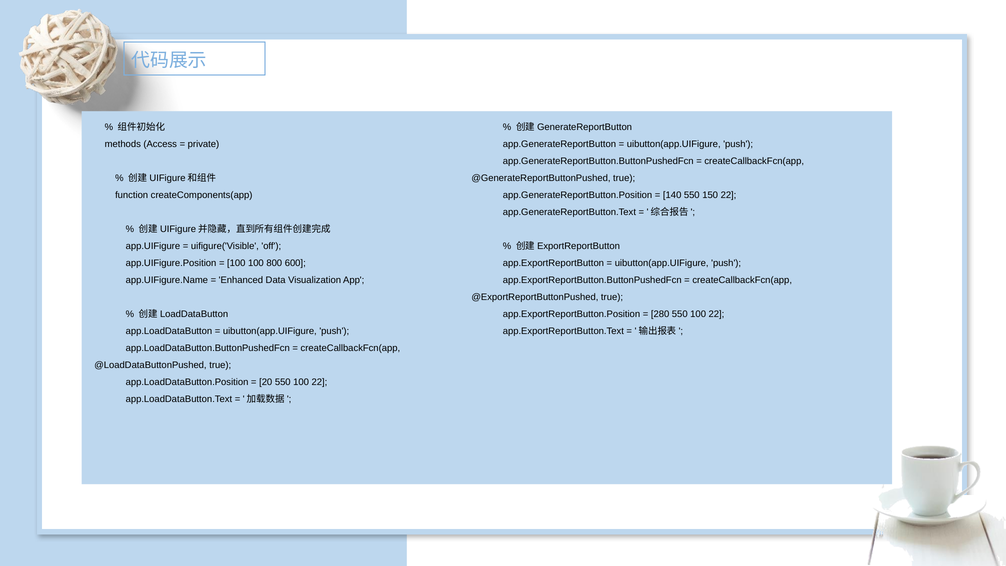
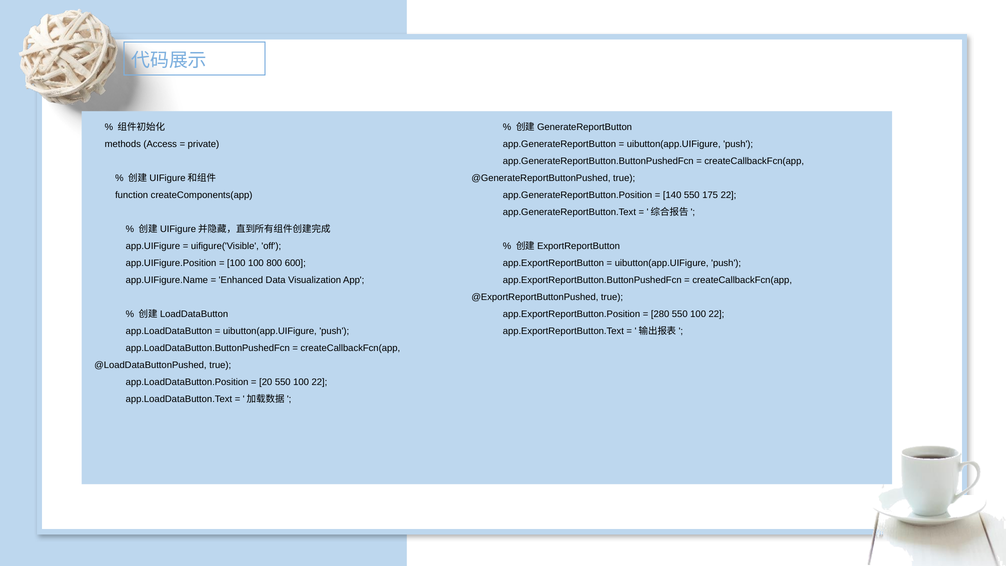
150: 150 -> 175
